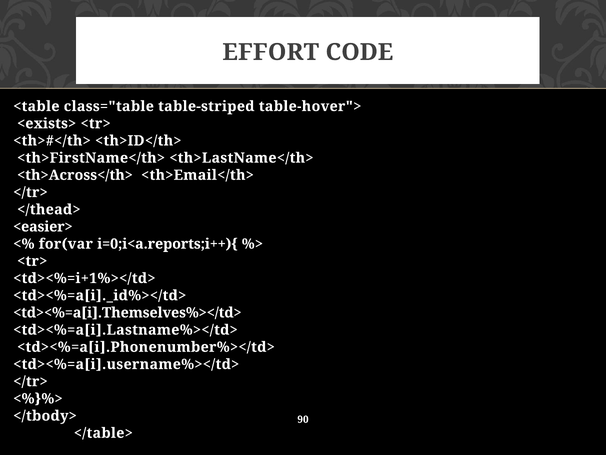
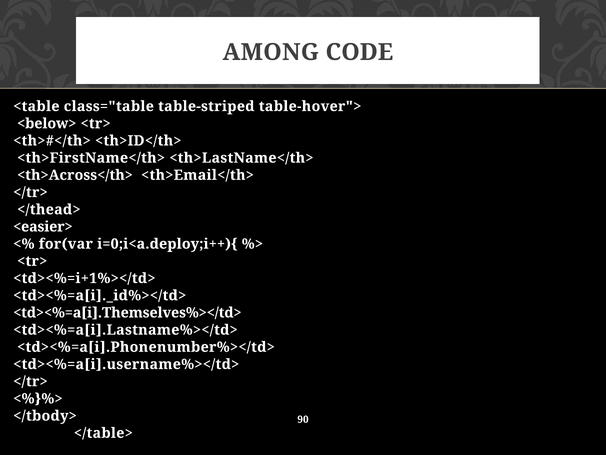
EFFORT: EFFORT -> AMONG
<exists>: <exists> -> <below>
i=0;i<a.reports;i++){: i=0;i<a.reports;i++){ -> i=0;i<a.deploy;i++){
